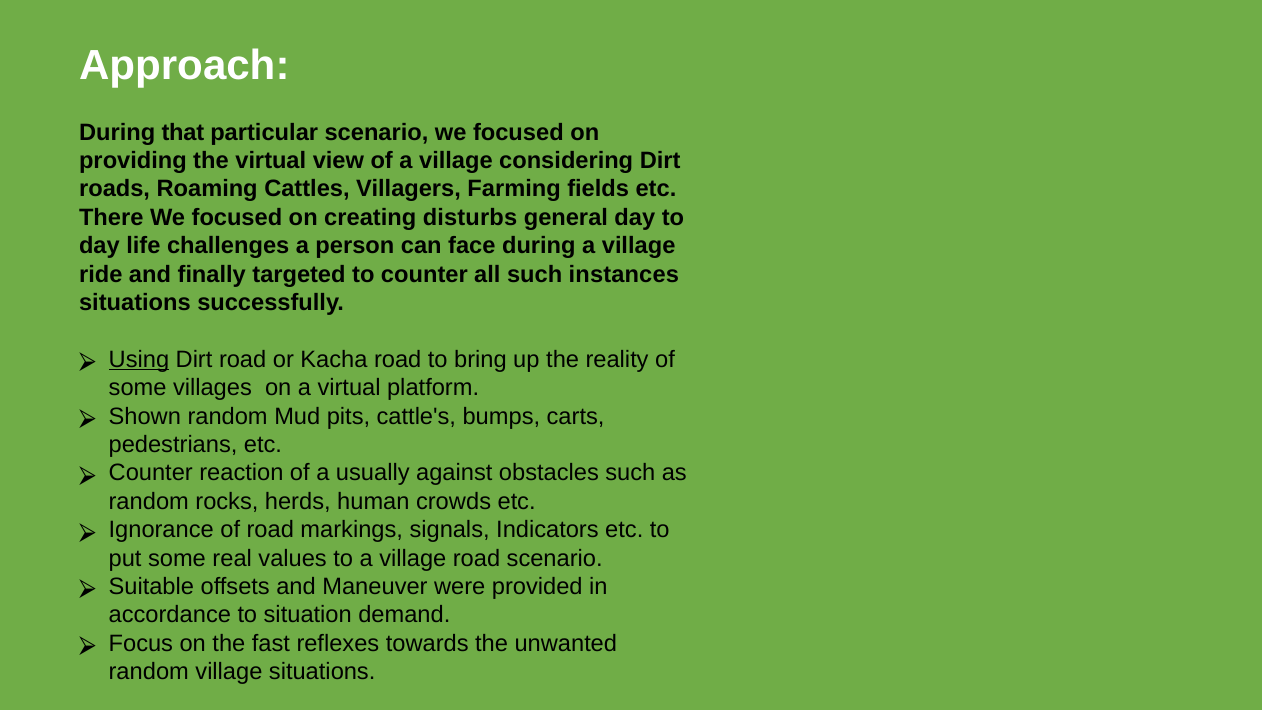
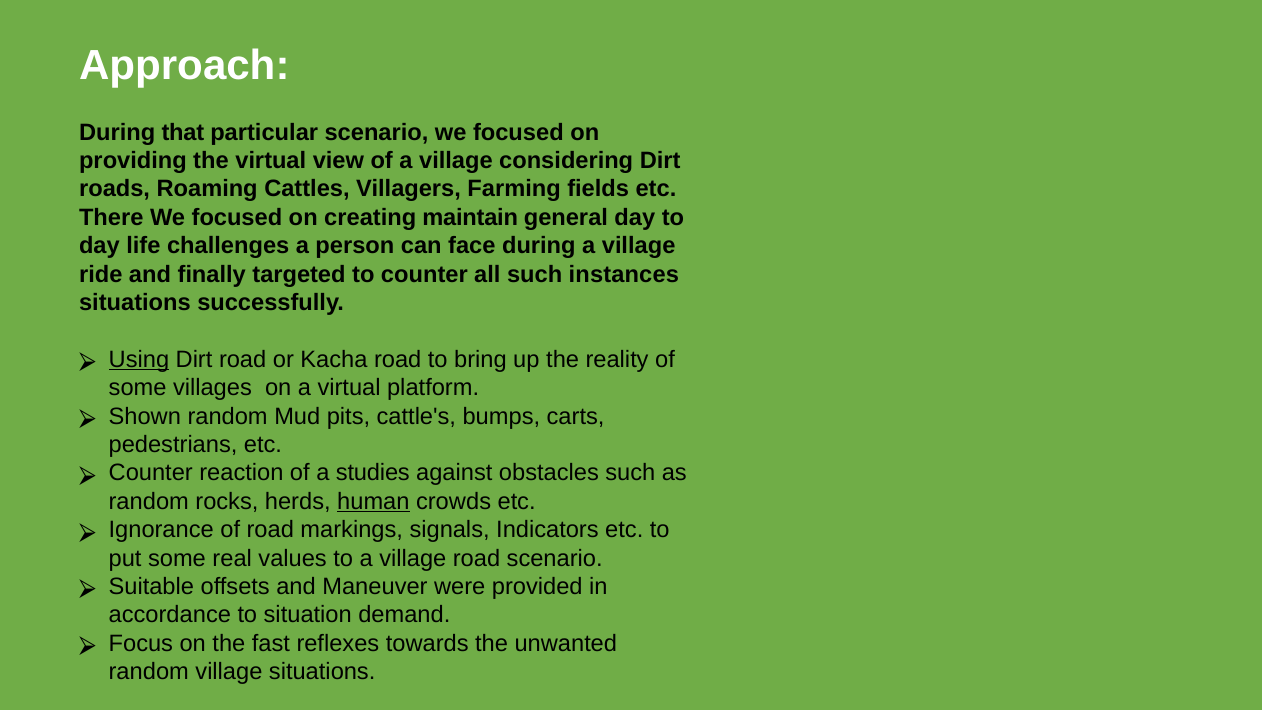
disturbs: disturbs -> maintain
usually: usually -> studies
human underline: none -> present
